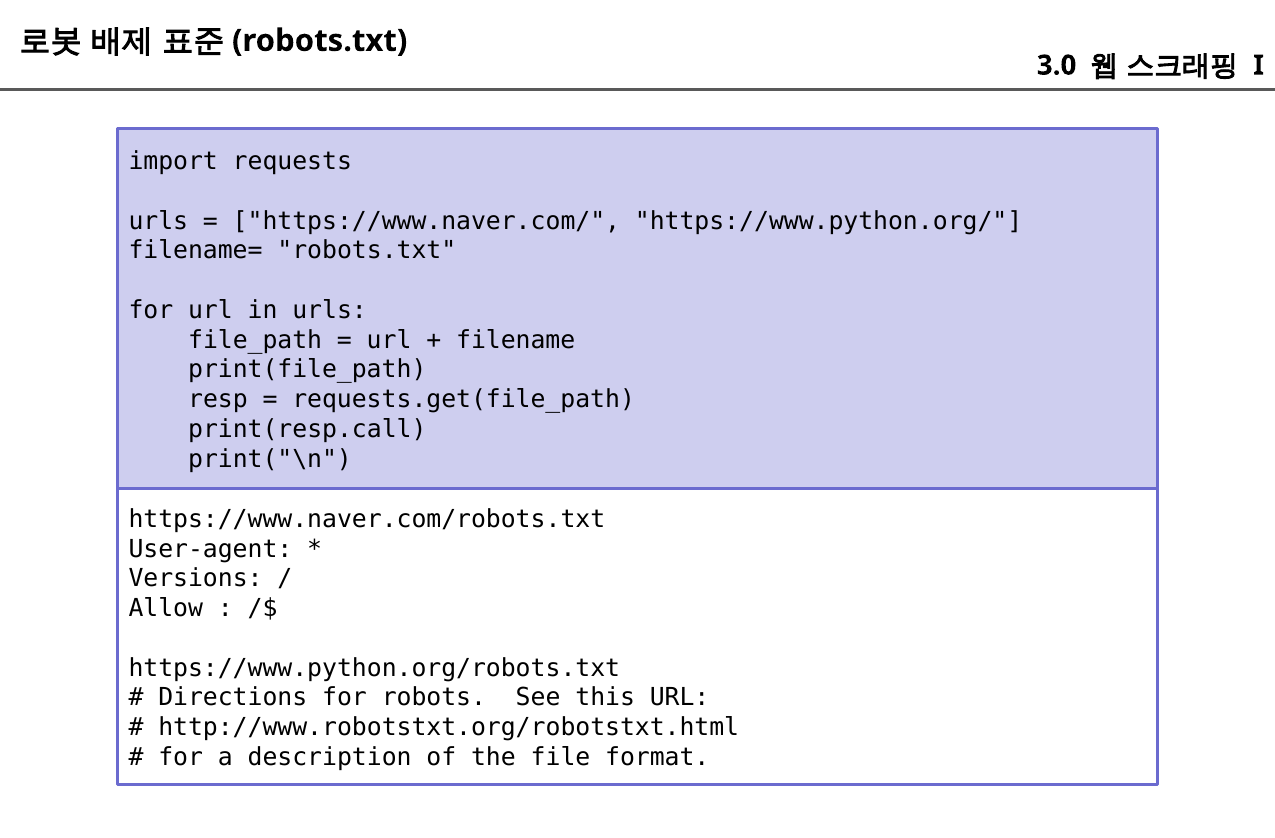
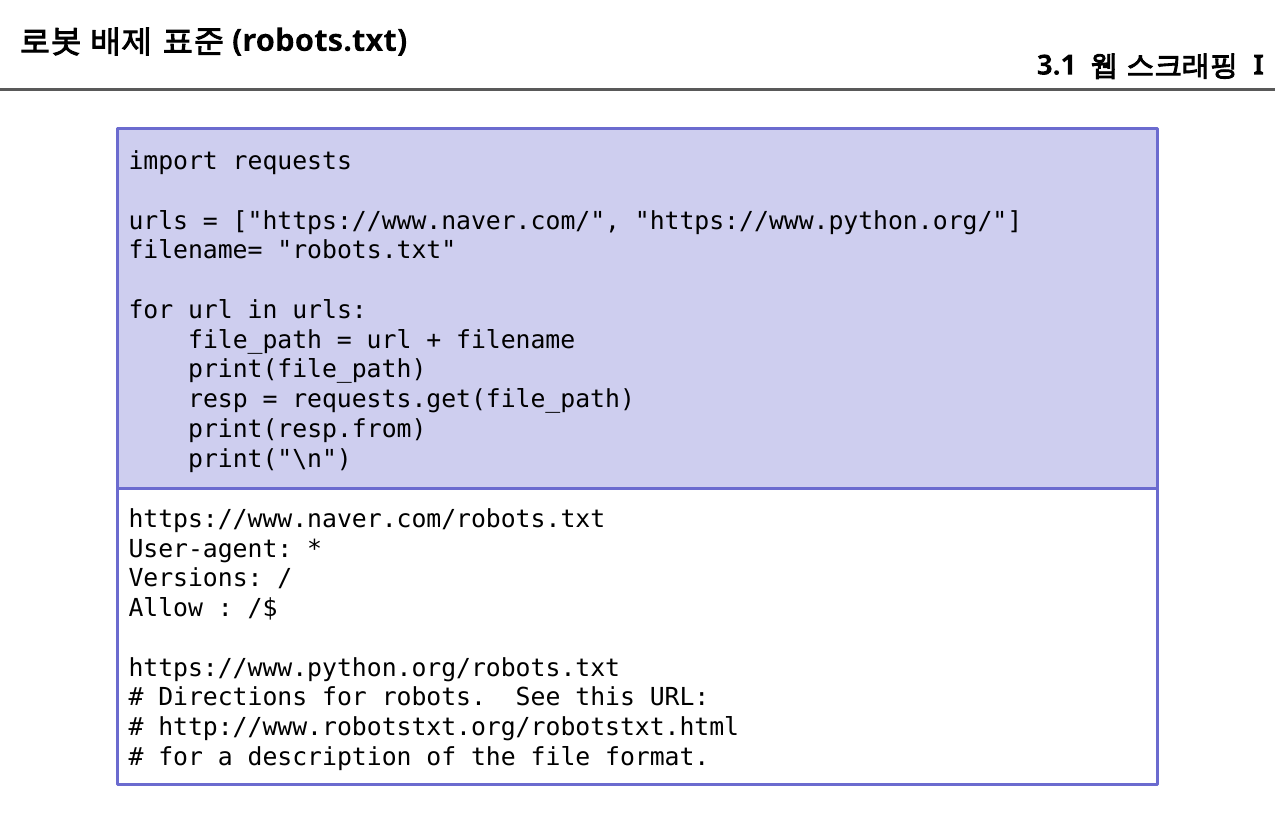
3.0: 3.0 -> 3.1
print(resp.call: print(resp.call -> print(resp.from
